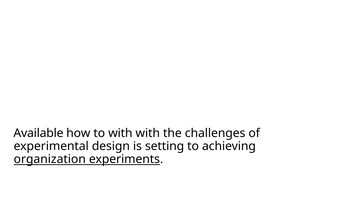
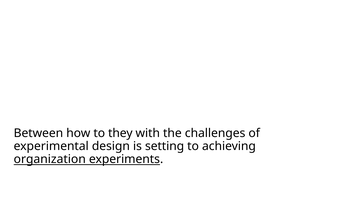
Available: Available -> Between
to with: with -> they
